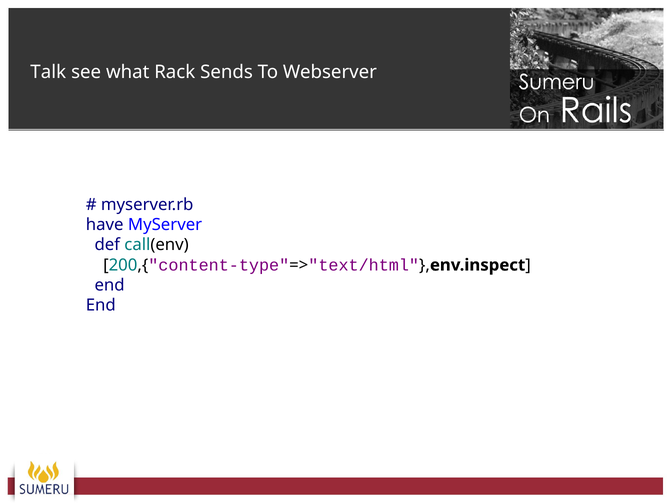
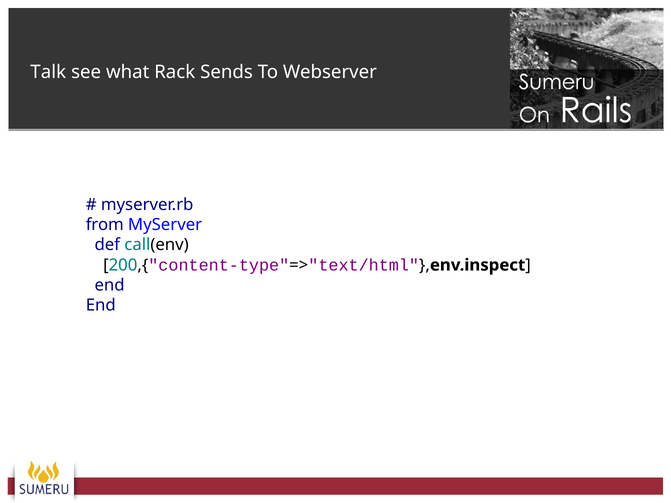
have: have -> from
